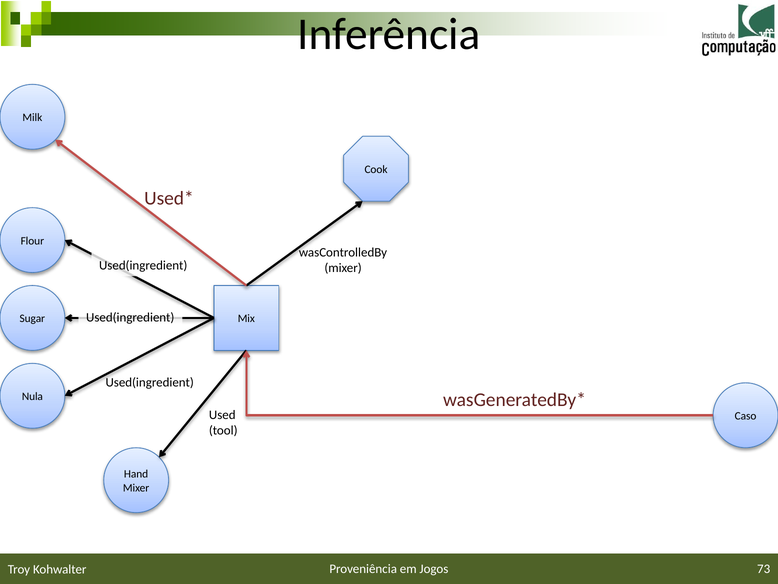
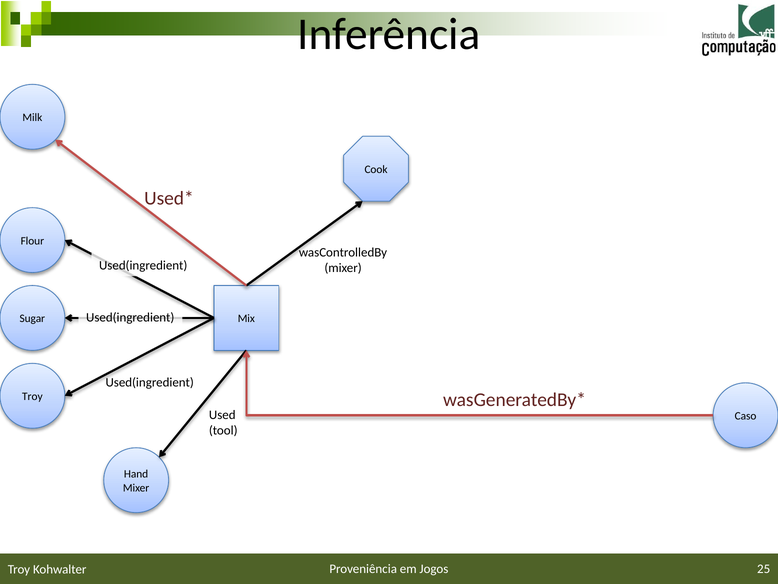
Nula at (32, 396): Nula -> Troy
73: 73 -> 25
